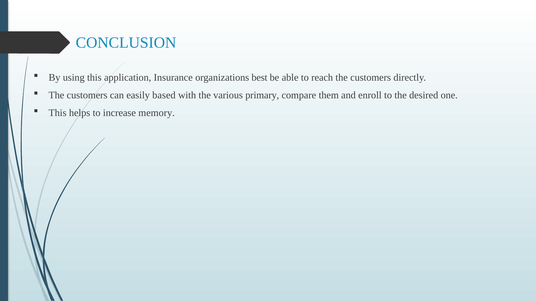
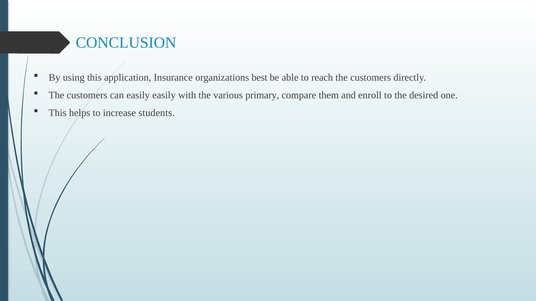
easily based: based -> easily
memory: memory -> students
